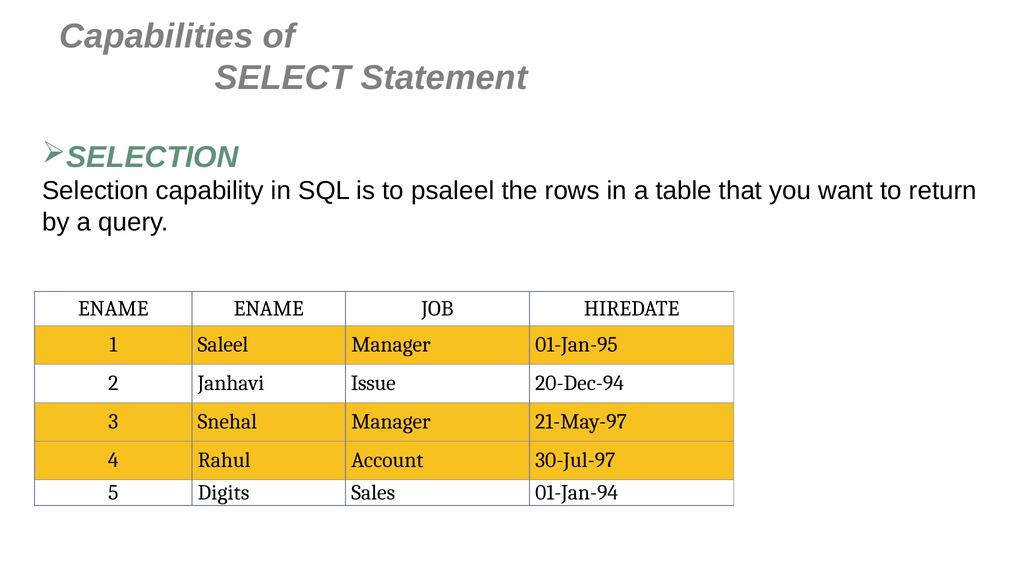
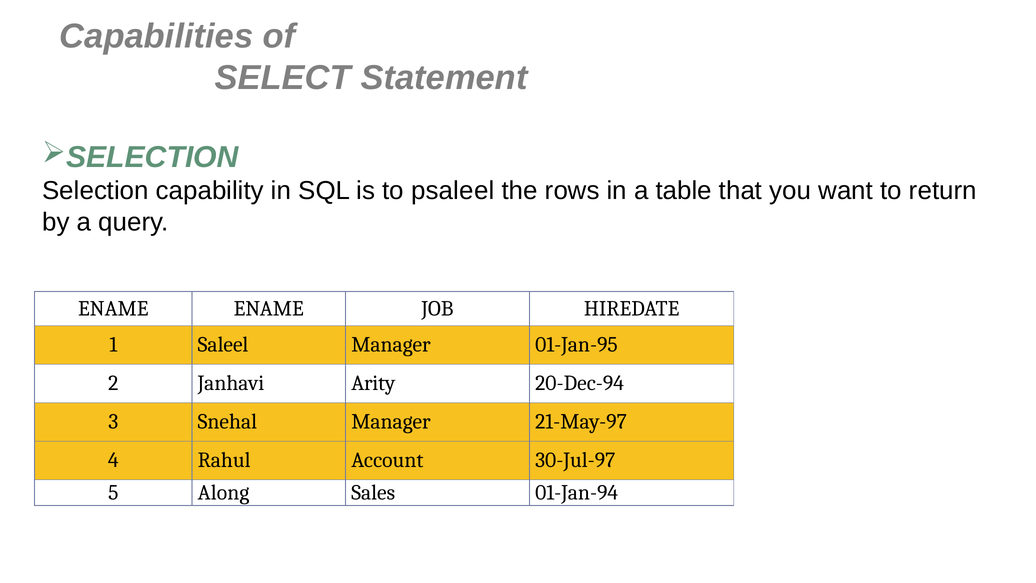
Issue: Issue -> Arity
Digits: Digits -> Along
